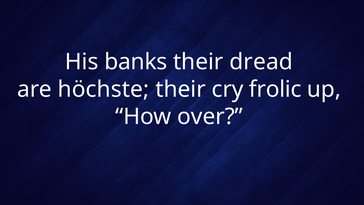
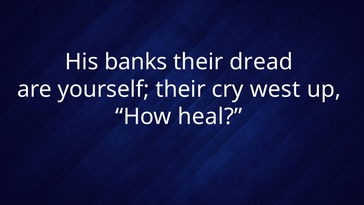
höchste: höchste -> yourself
frolic: frolic -> west
over: over -> heal
